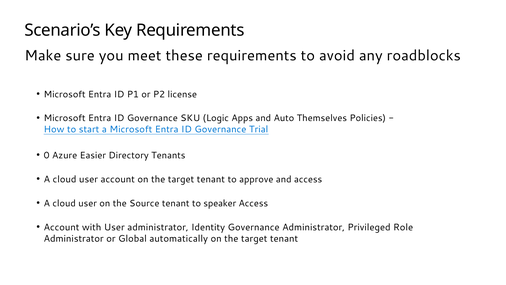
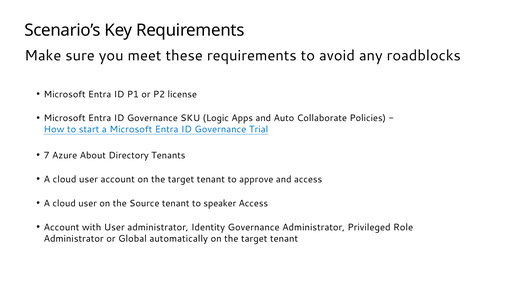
Themselves: Themselves -> Collaborate
0: 0 -> 7
Easier: Easier -> About
